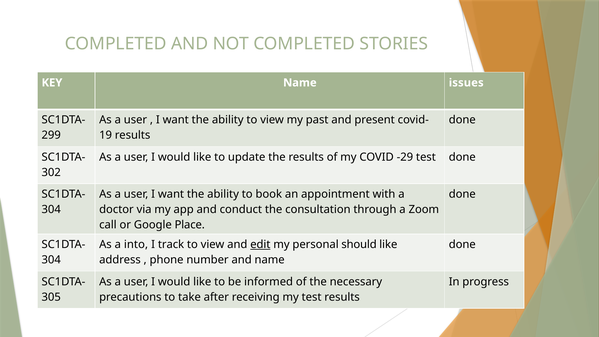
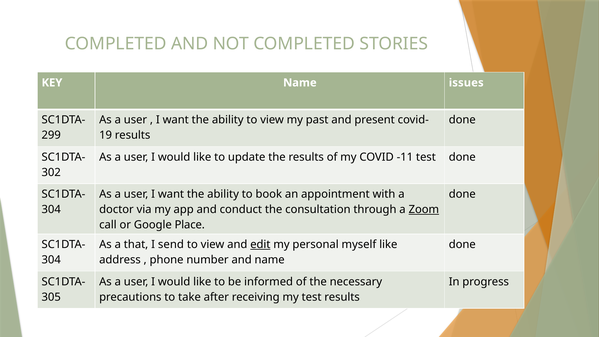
-29: -29 -> -11
Zoom underline: none -> present
into: into -> that
track: track -> send
should: should -> myself
